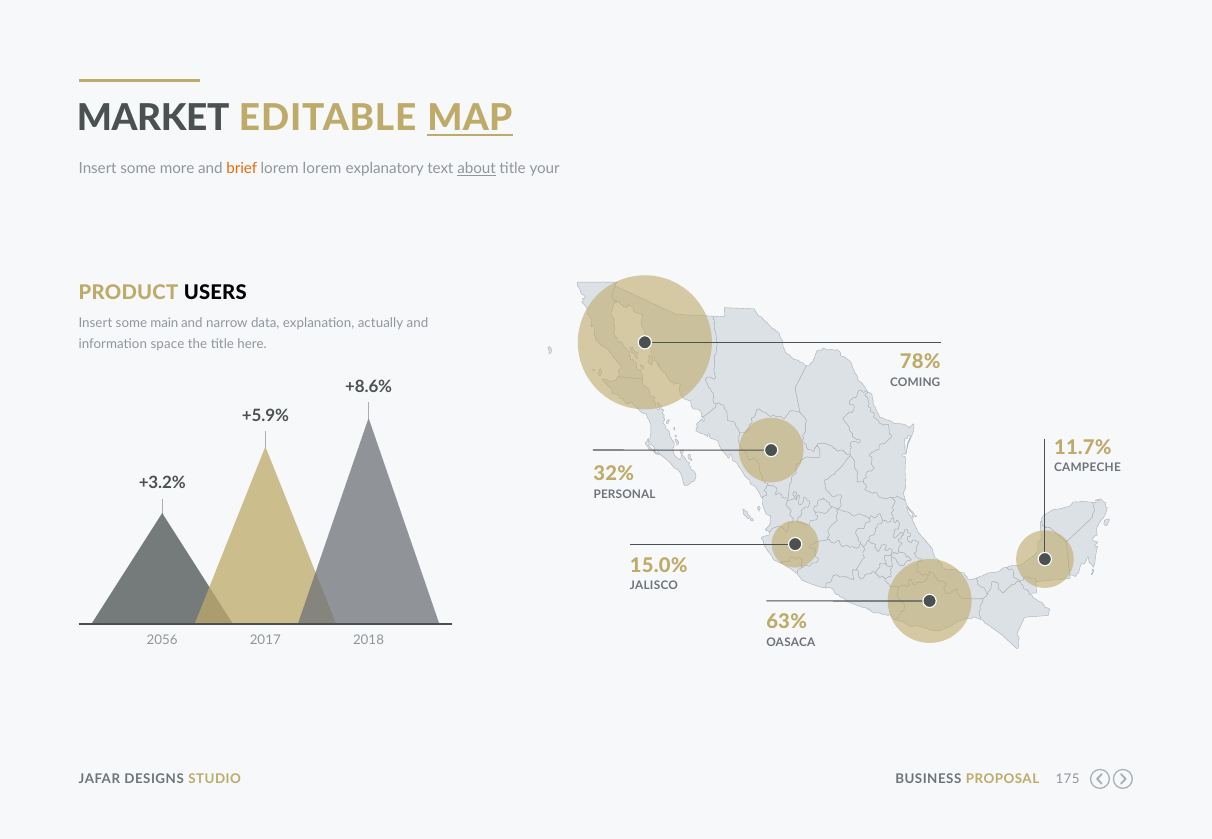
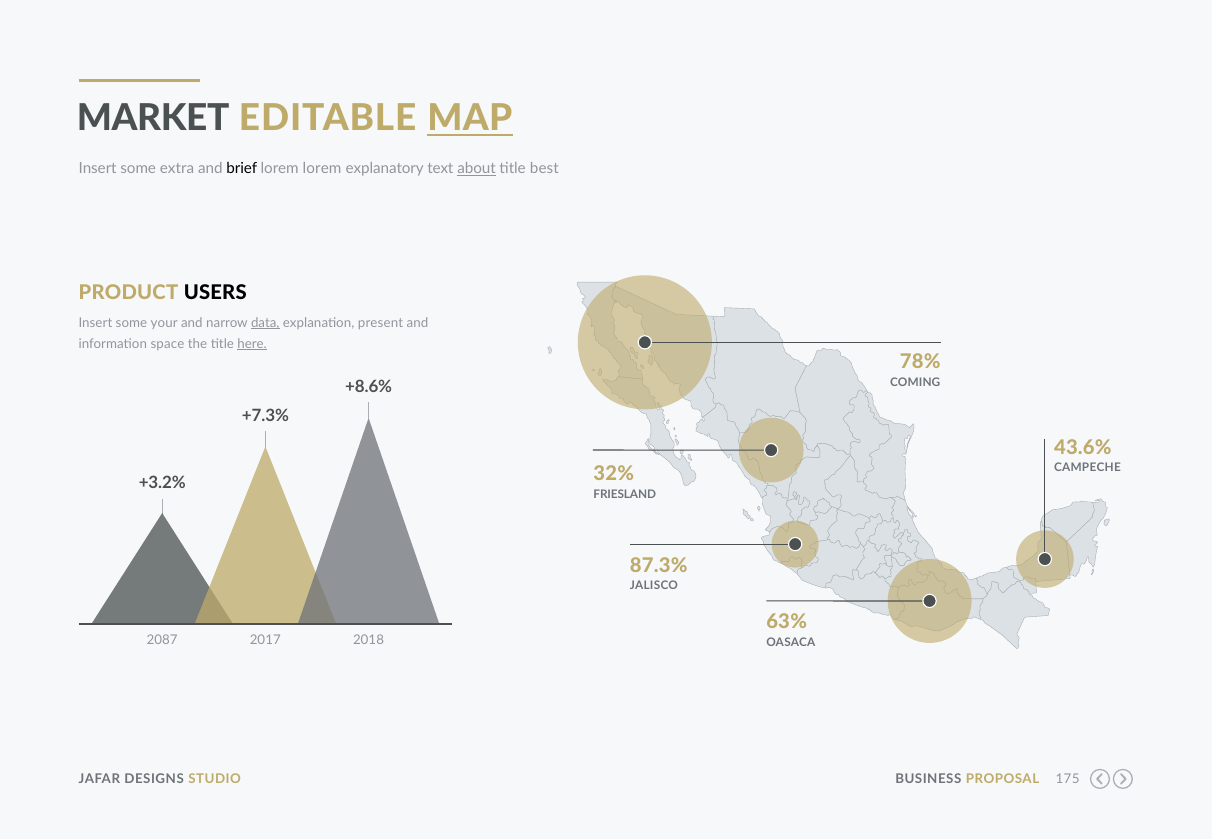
more: more -> extra
brief colour: orange -> black
your: your -> best
main: main -> your
data underline: none -> present
actually: actually -> present
here underline: none -> present
+5.9%: +5.9% -> +7.3%
11.7%: 11.7% -> 43.6%
PERSONAL: PERSONAL -> FRIESLAND
15.0%: 15.0% -> 87.3%
2056: 2056 -> 2087
